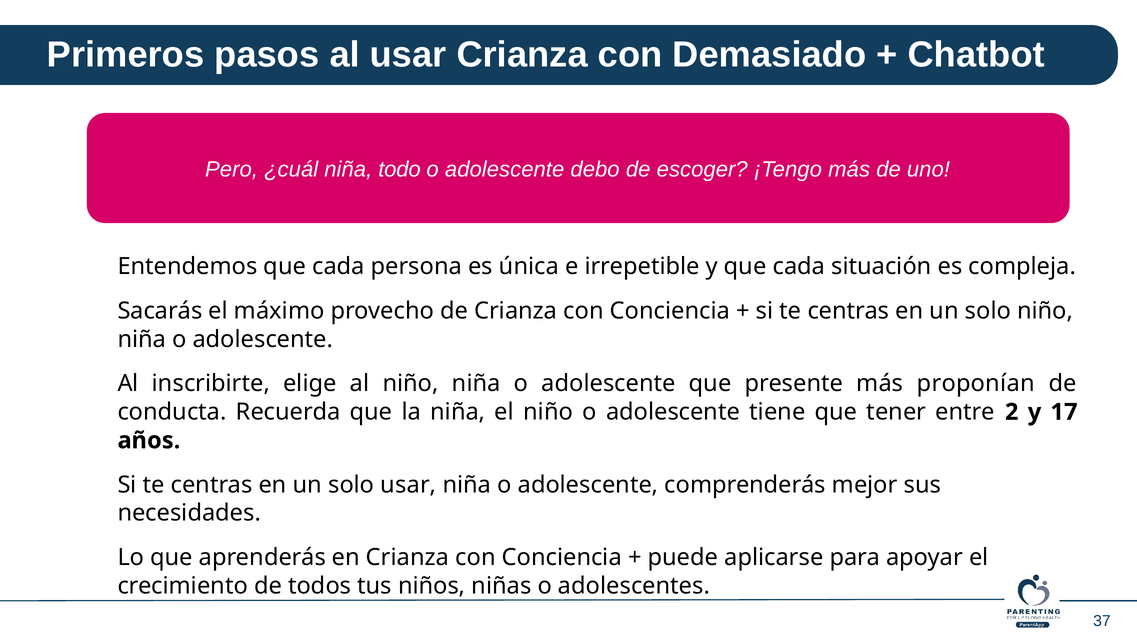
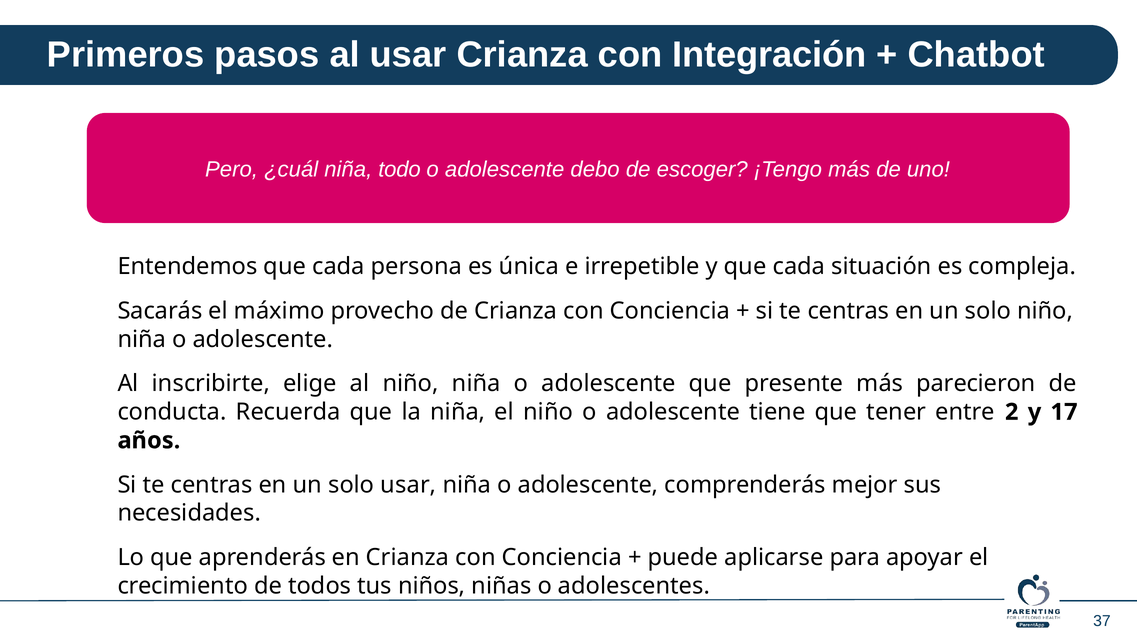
Demasiado: Demasiado -> Integración
proponían: proponían -> parecieron
